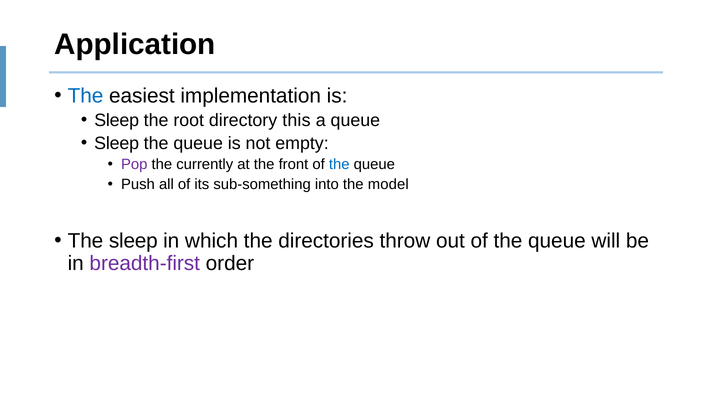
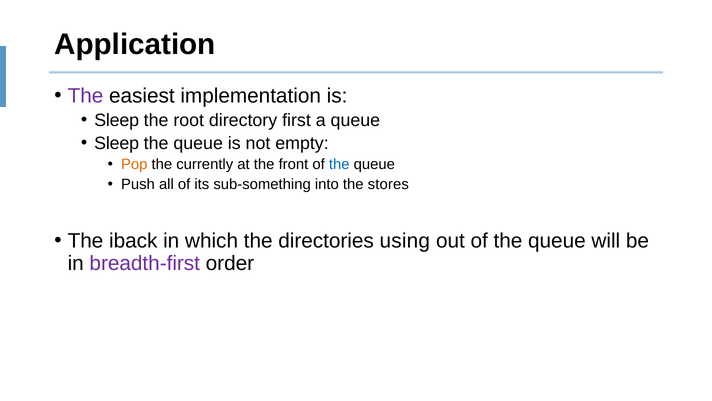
The at (85, 96) colour: blue -> purple
this: this -> first
Pop colour: purple -> orange
model: model -> stores
The sleep: sleep -> iback
throw: throw -> using
